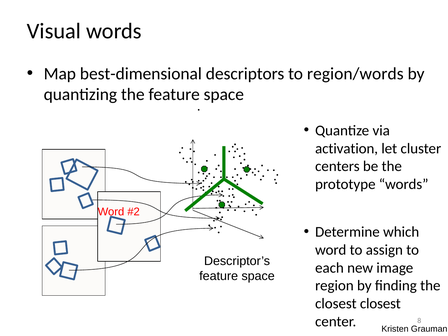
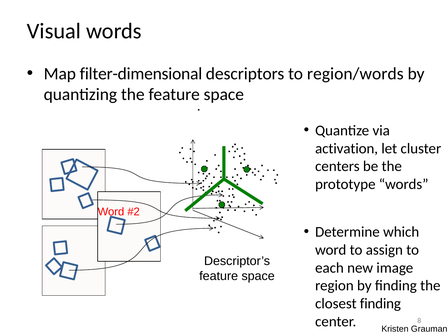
best-dimensional: best-dimensional -> filter-dimensional
closest closest: closest -> finding
